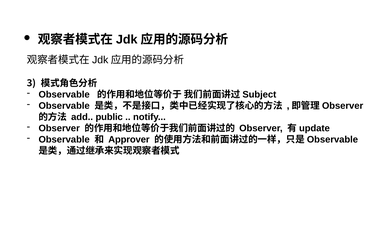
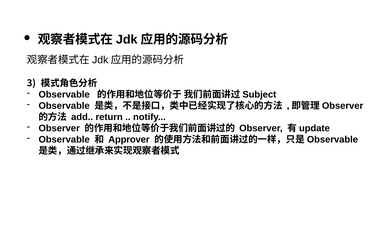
public: public -> return
